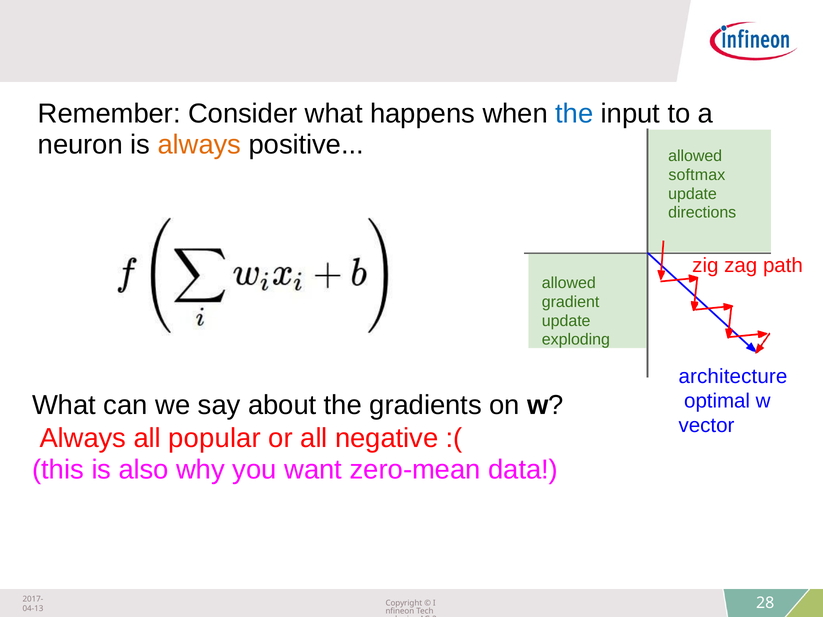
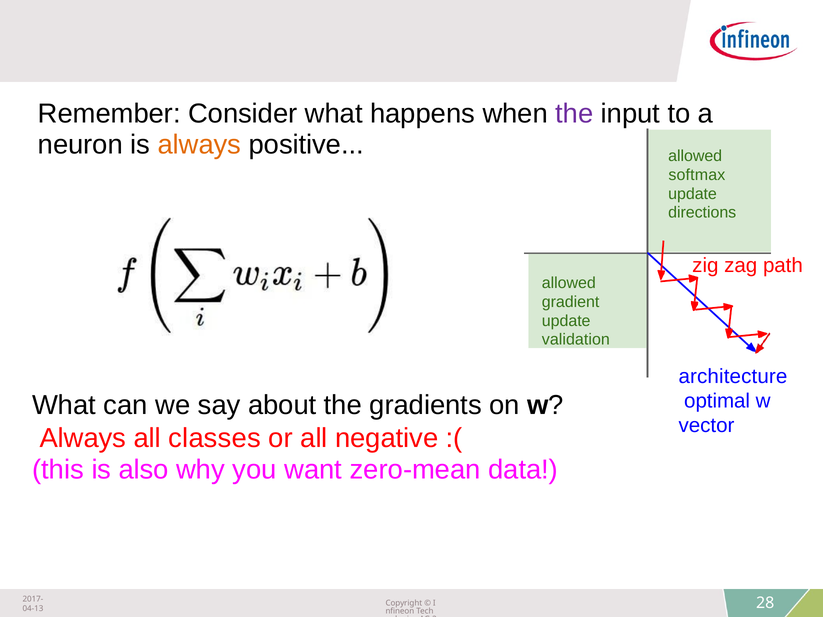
the at (574, 114) colour: blue -> purple
exploding: exploding -> validation
popular: popular -> classes
